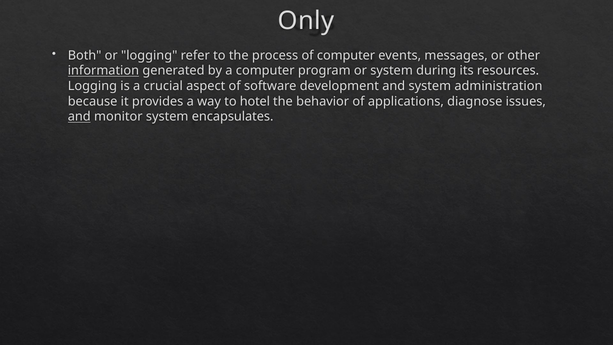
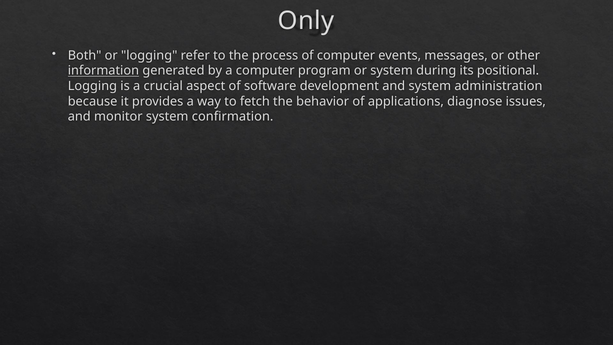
resources: resources -> positional
hotel: hotel -> fetch
and at (79, 117) underline: present -> none
encapsulates: encapsulates -> confirmation
